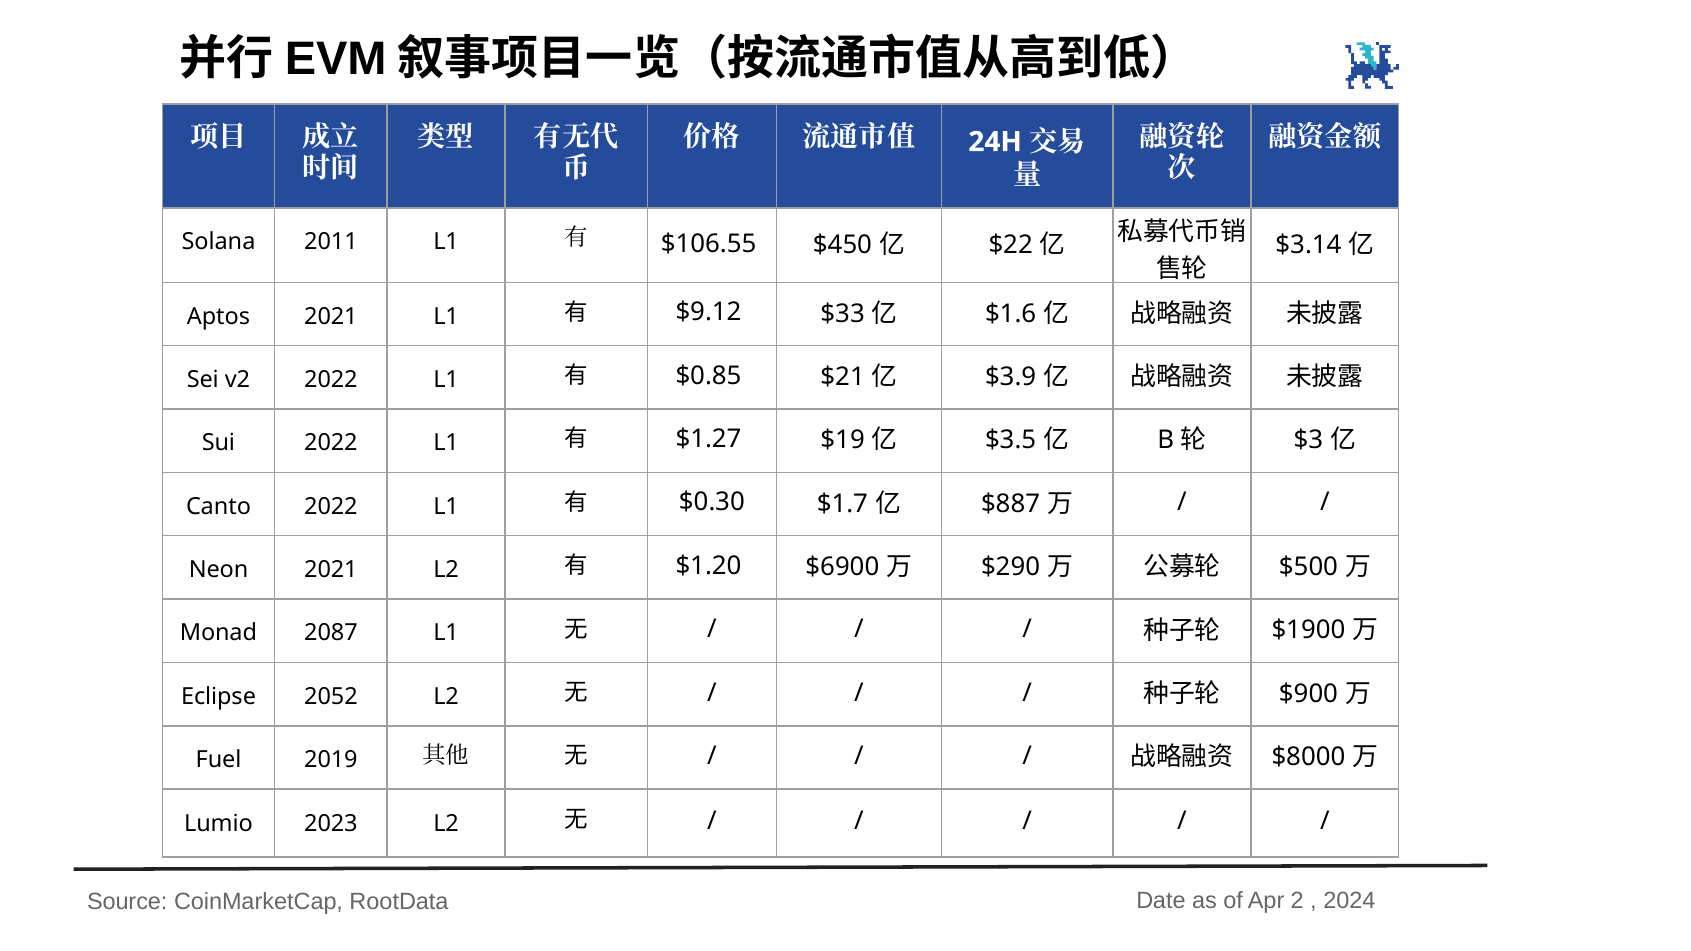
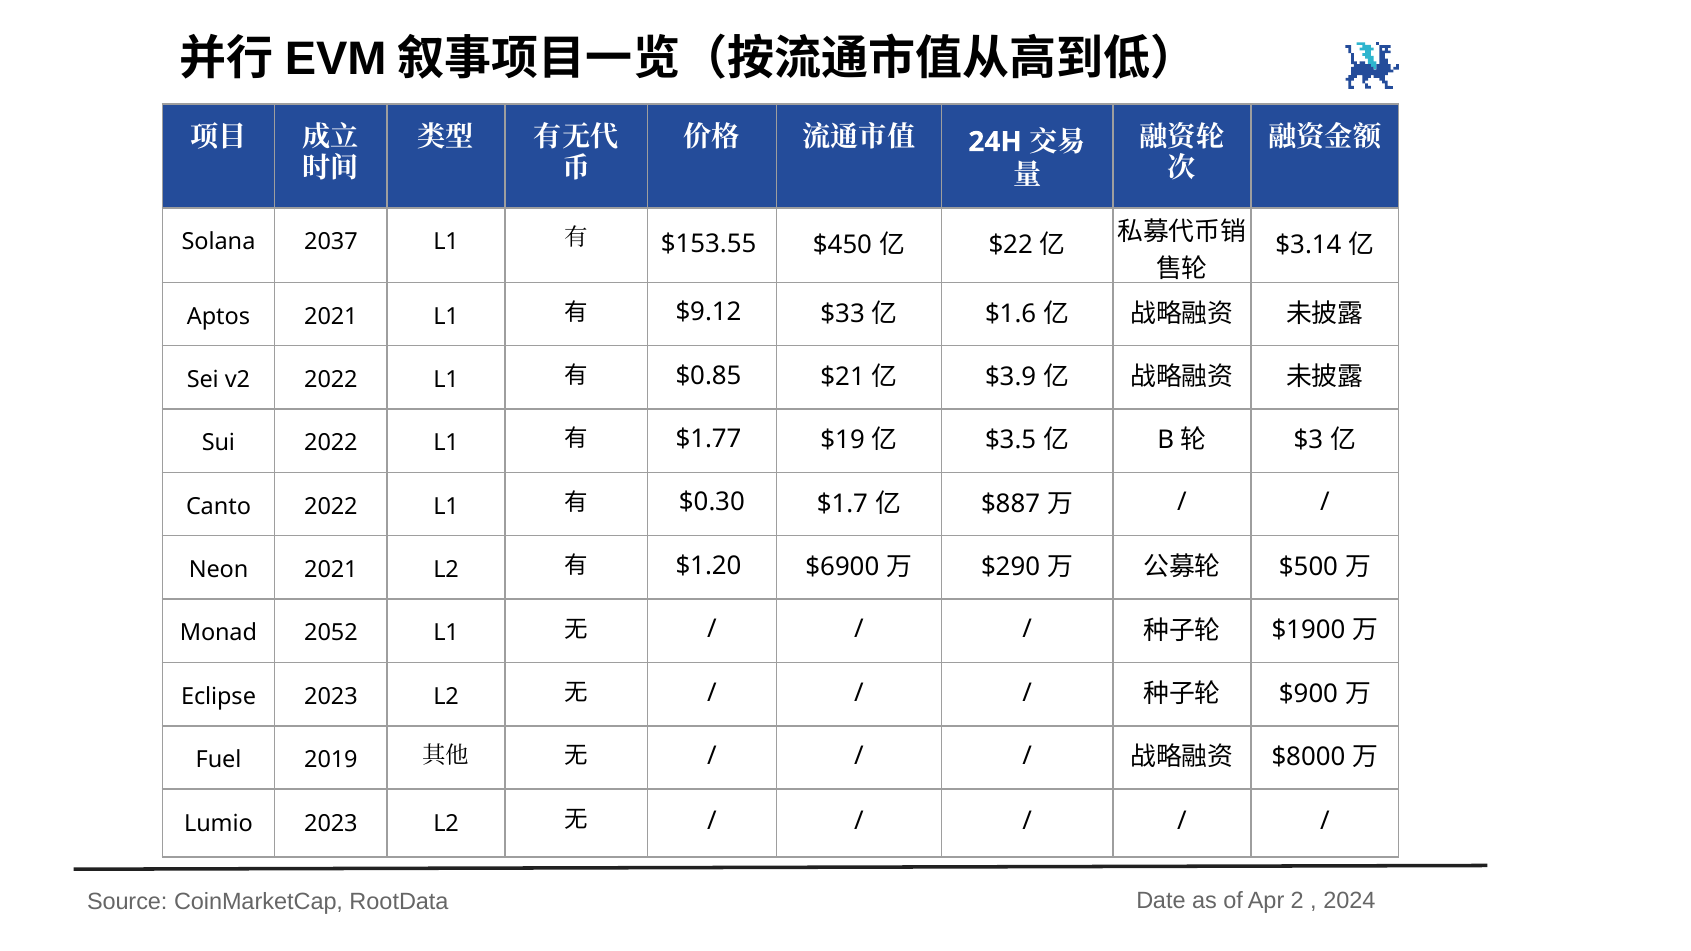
2011: 2011 -> 2037
$106.55: $106.55 -> $153.55
$1.27: $1.27 -> $1.77
2087: 2087 -> 2052
Eclipse 2052: 2052 -> 2023
